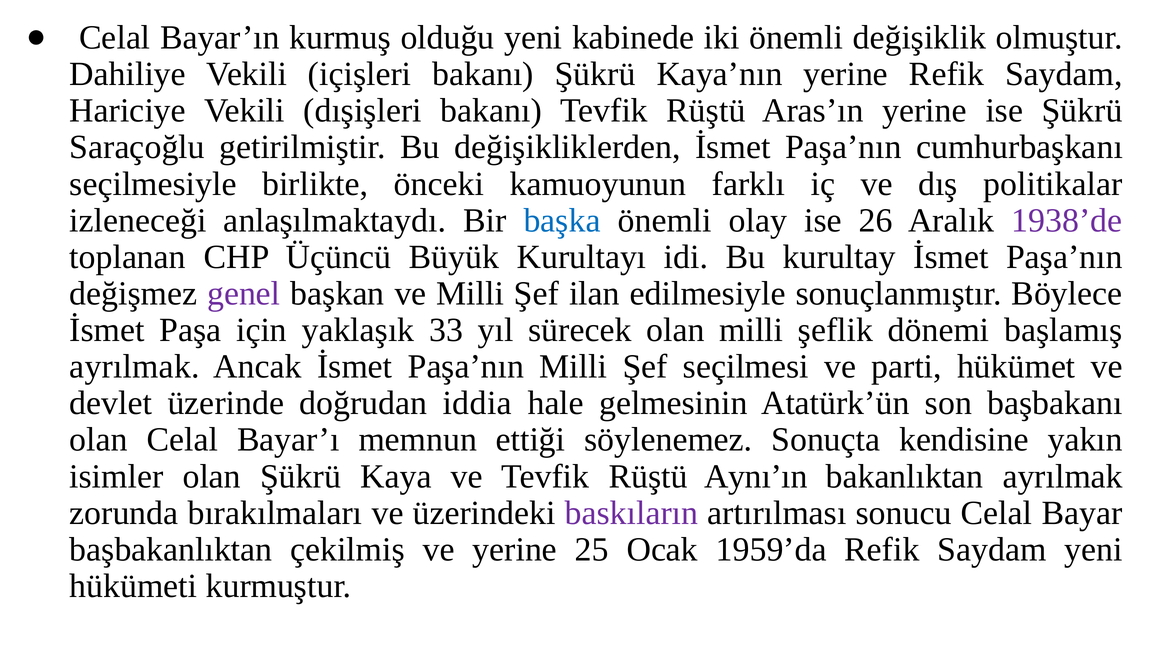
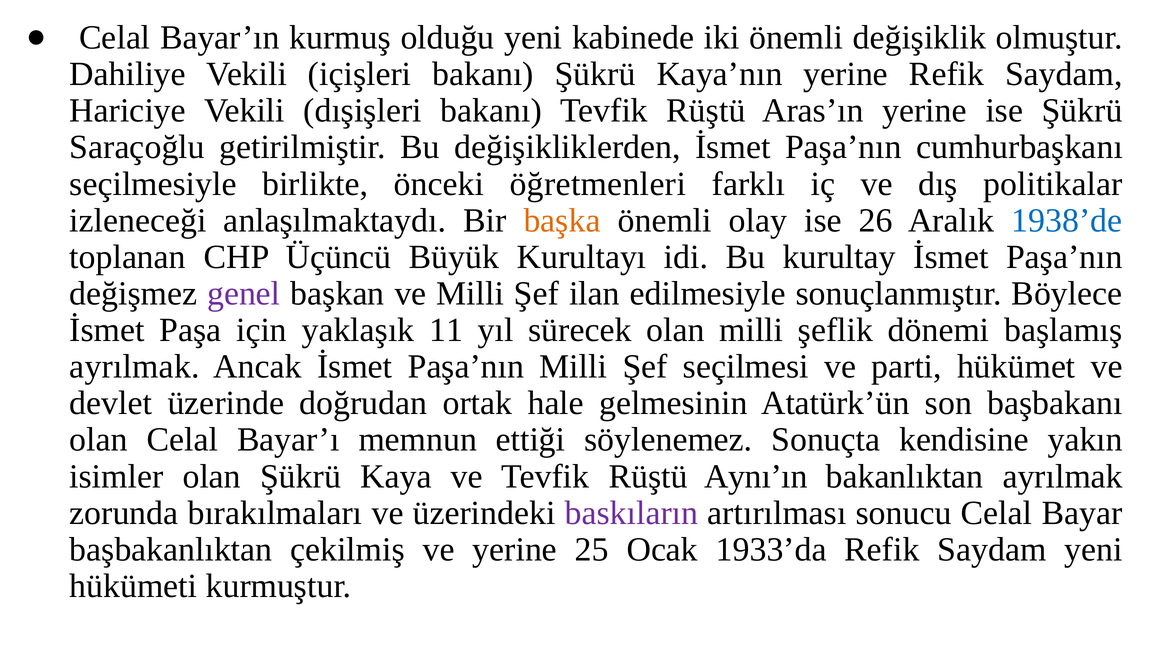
kamuoyunun: kamuoyunun -> öğretmenleri
başka colour: blue -> orange
1938’de colour: purple -> blue
33: 33 -> 11
iddia: iddia -> ortak
1959’da: 1959’da -> 1933’da
